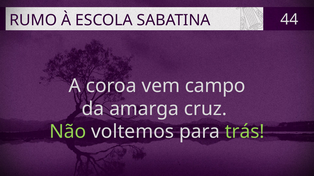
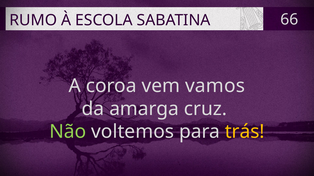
44: 44 -> 66
campo: campo -> vamos
trás colour: light green -> yellow
